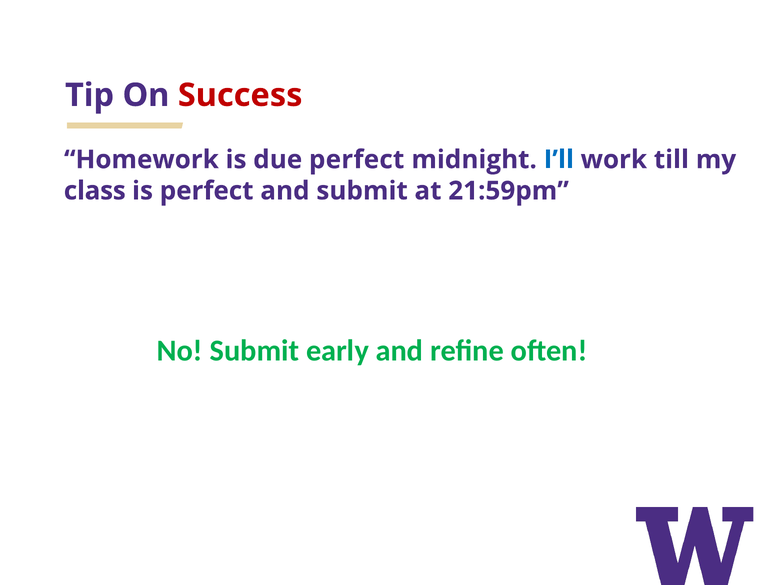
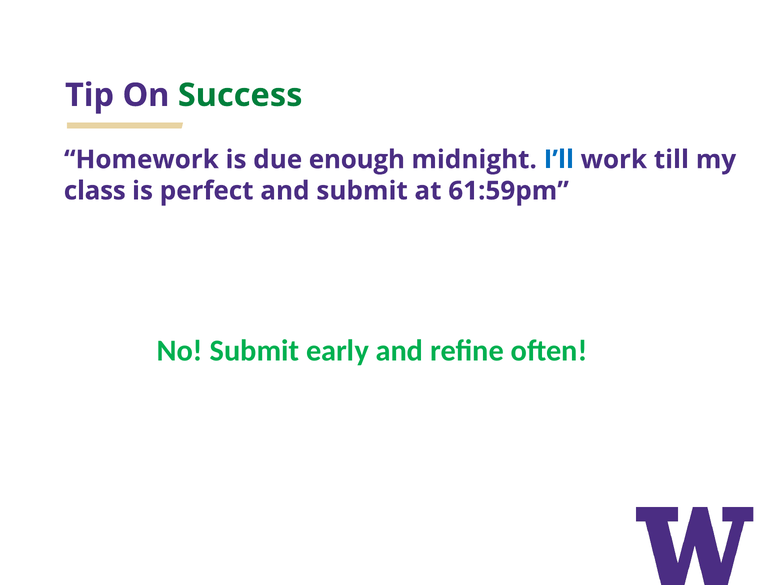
Success colour: red -> green
due perfect: perfect -> enough
21:59pm: 21:59pm -> 61:59pm
